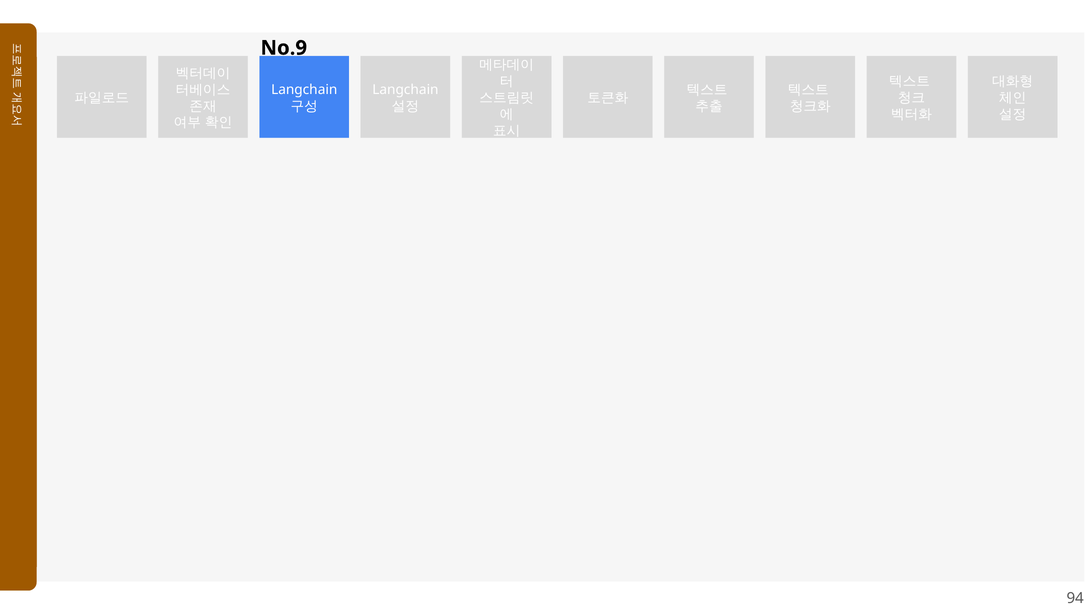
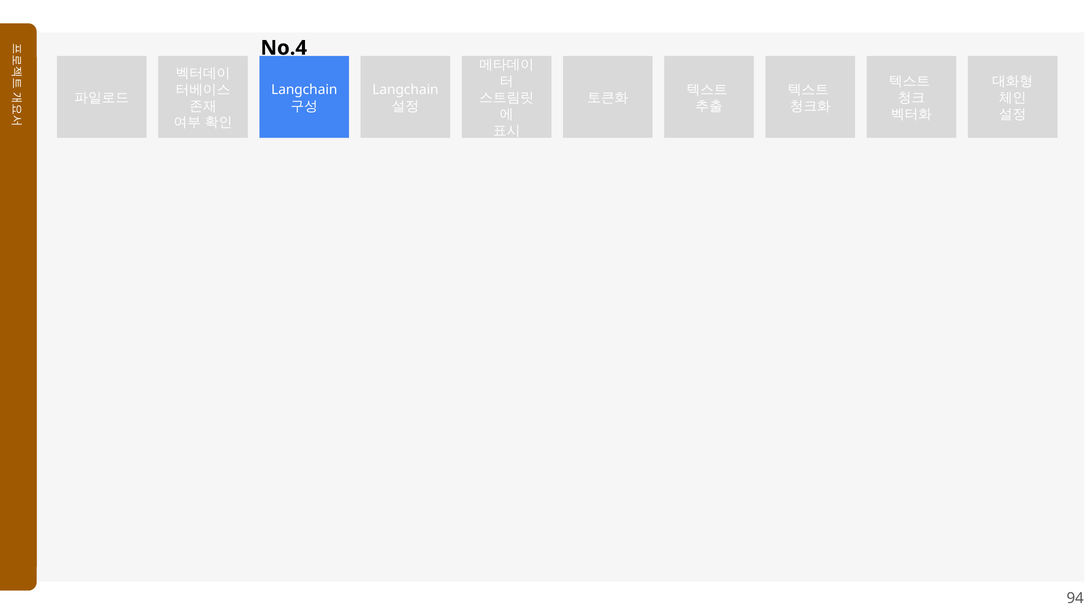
No.9: No.9 -> No.4
